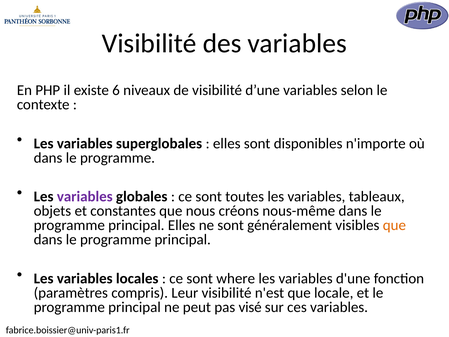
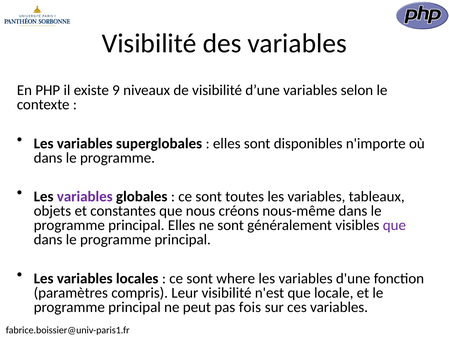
6: 6 -> 9
que at (394, 225) colour: orange -> purple
visé: visé -> fois
